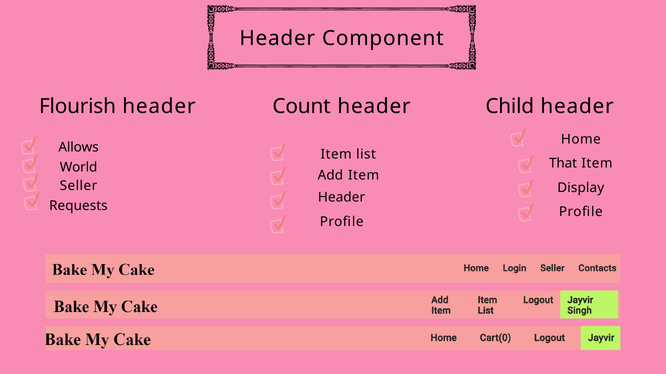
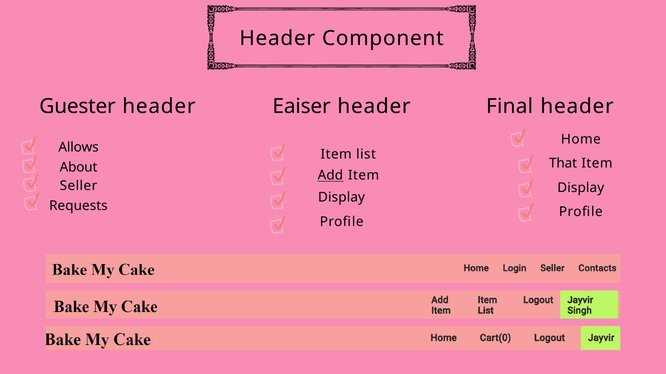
Flourish: Flourish -> Guester
Count: Count -> Eaiser
Child: Child -> Final
World: World -> About
Add underline: none -> present
Header at (342, 198): Header -> Display
